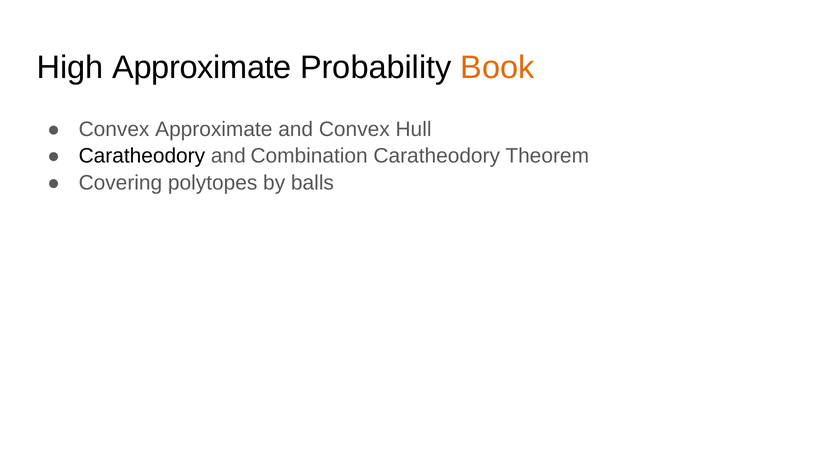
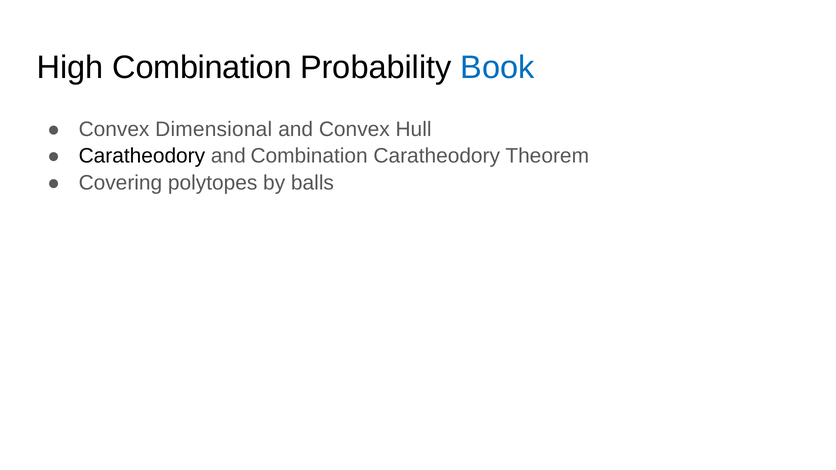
High Approximate: Approximate -> Combination
Book colour: orange -> blue
Convex Approximate: Approximate -> Dimensional
